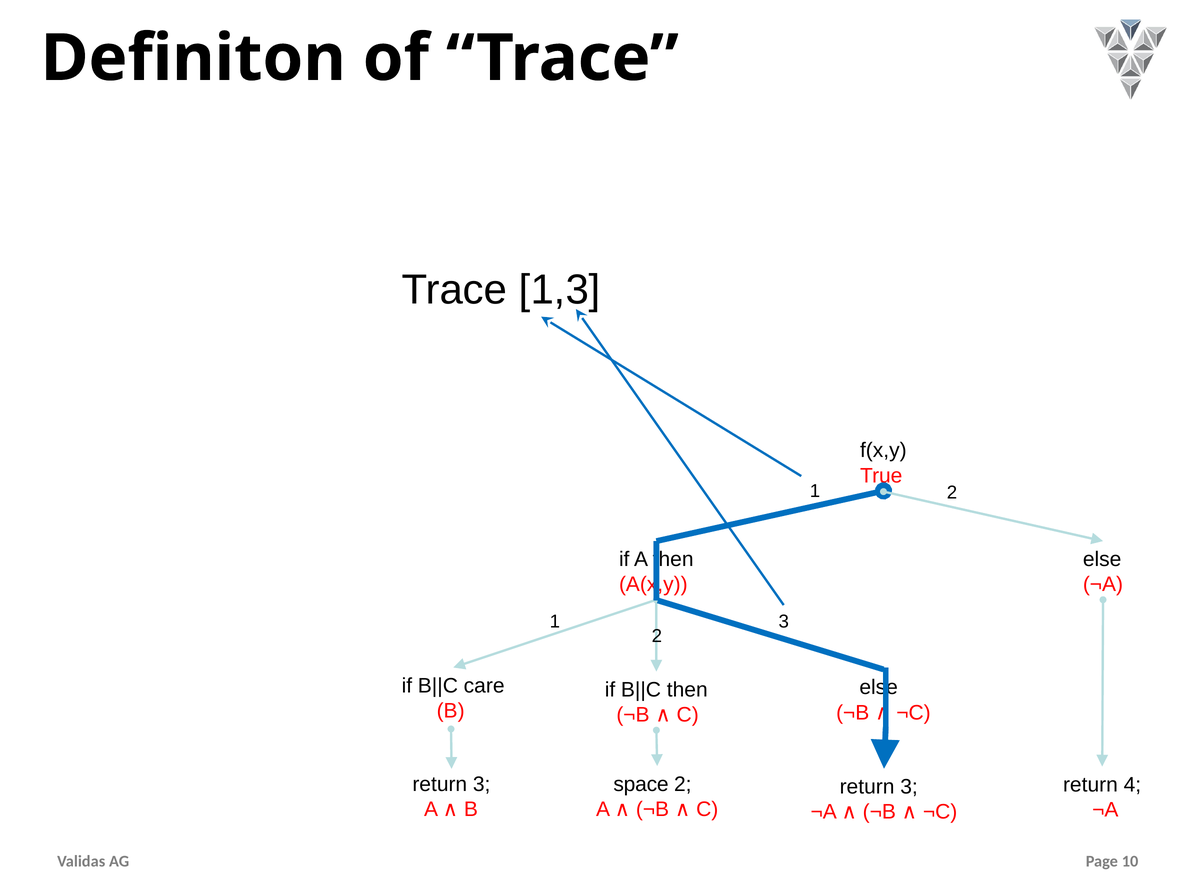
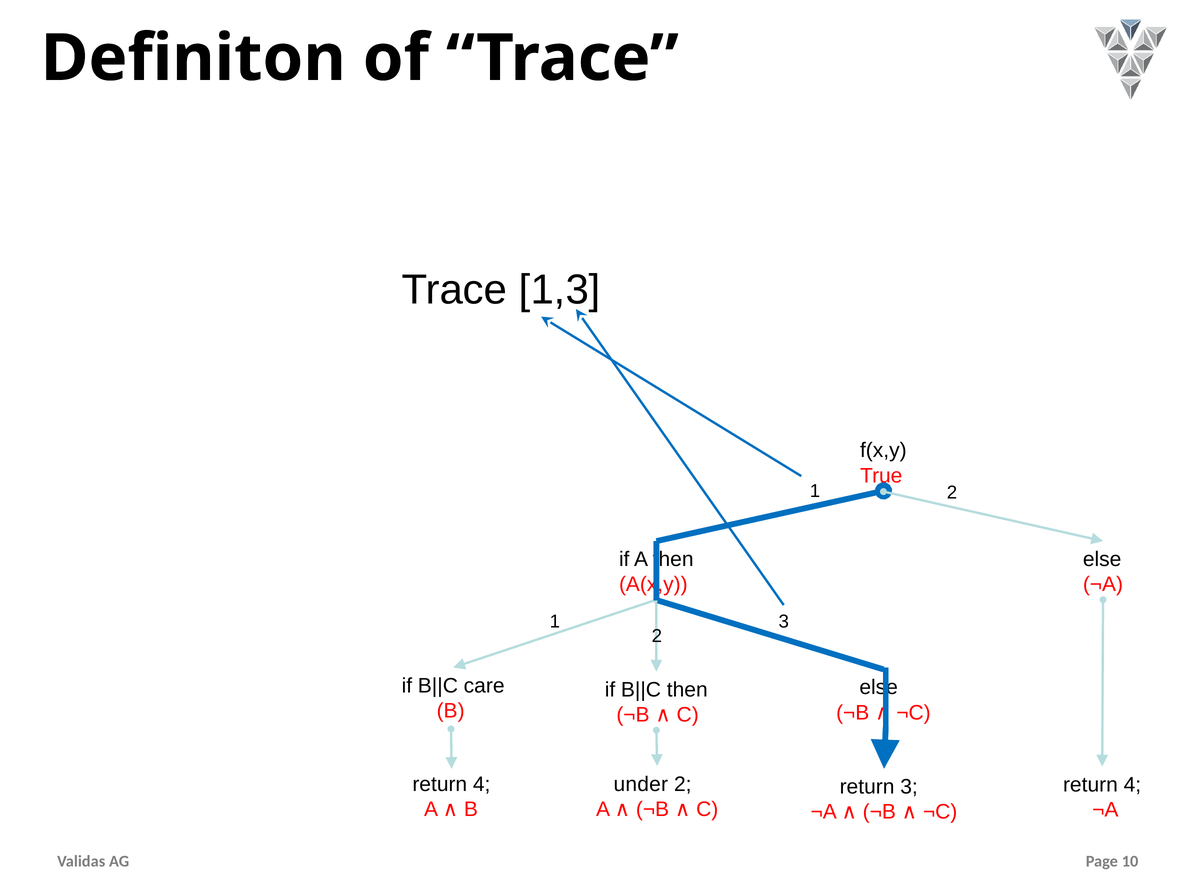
3 at (482, 784): 3 -> 4
space: space -> under
